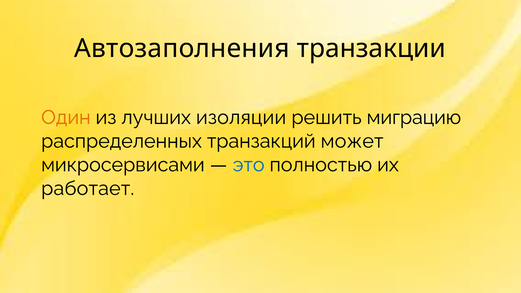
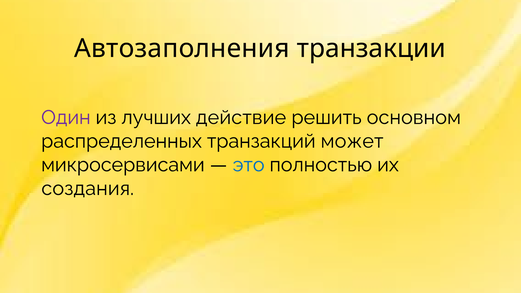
Один colour: orange -> purple
изоляции: изоляции -> действие
миграцию: миграцию -> основном
работает: работает -> создания
